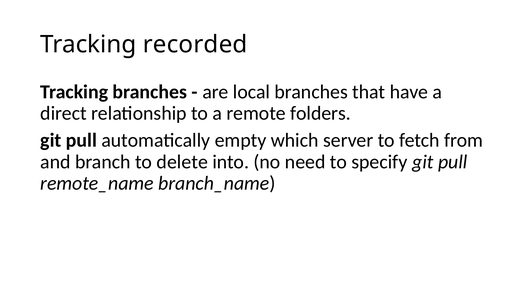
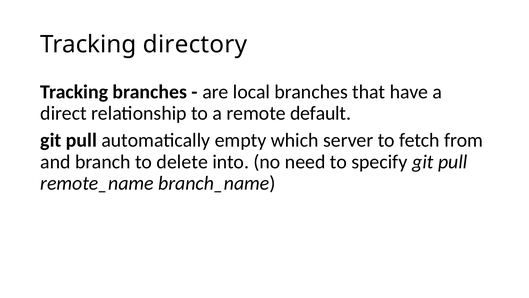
recorded: recorded -> directory
folders: folders -> default
